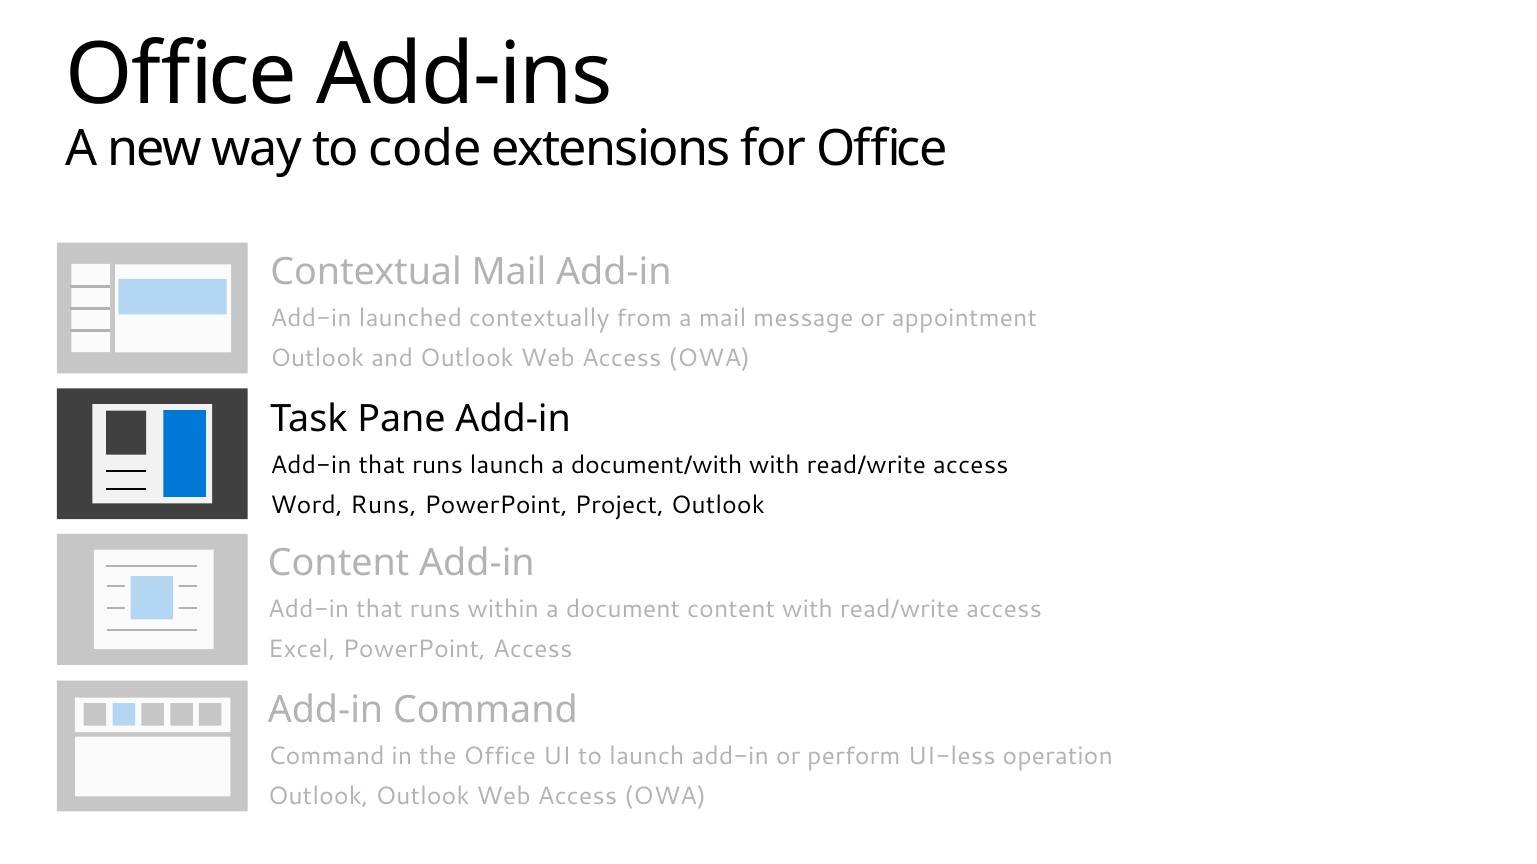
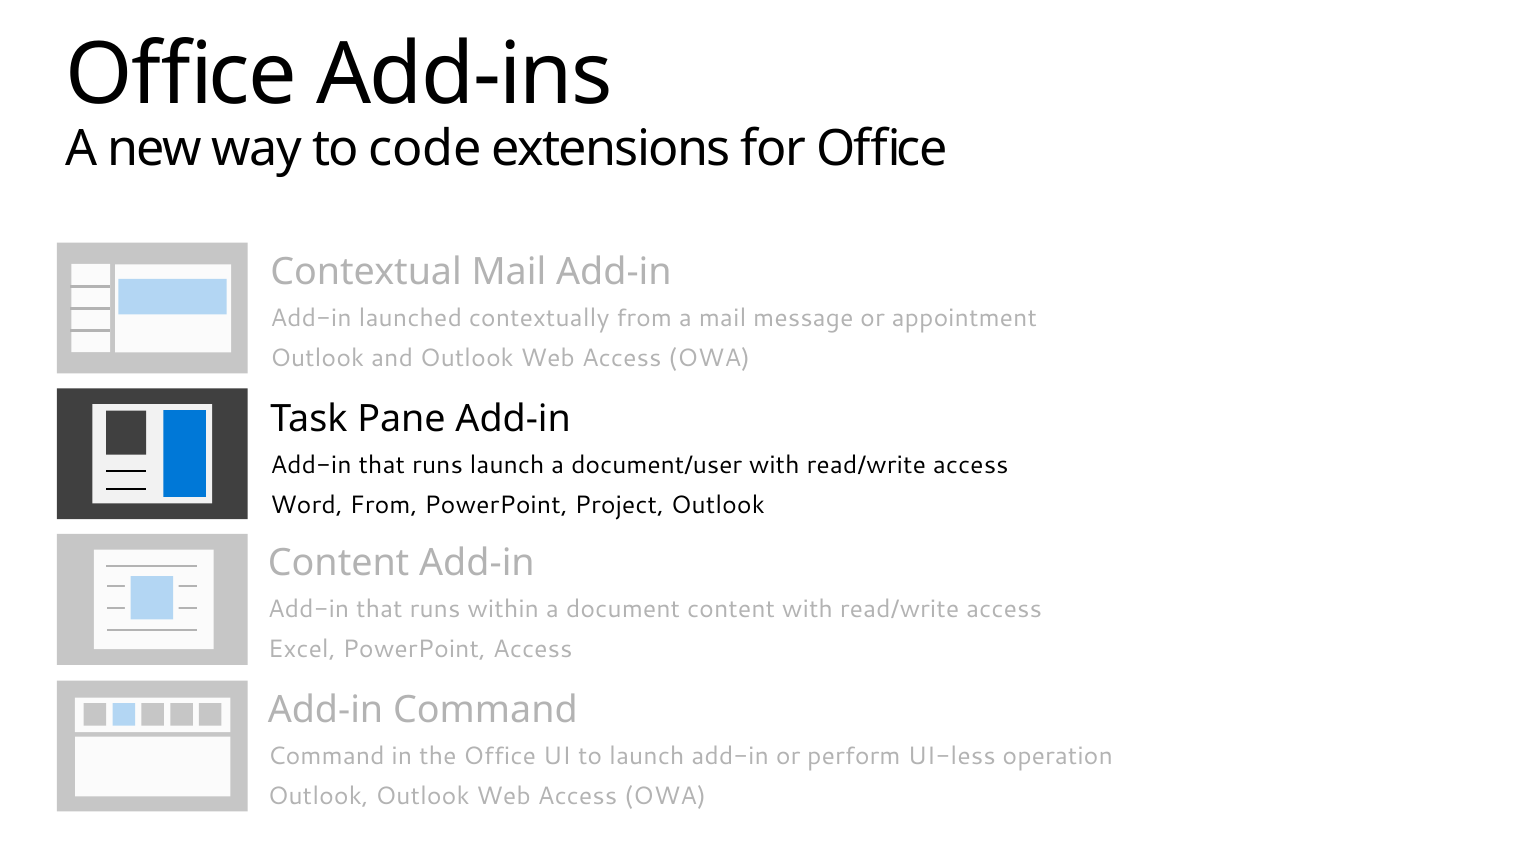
document/with: document/with -> document/user
Word Runs: Runs -> From
